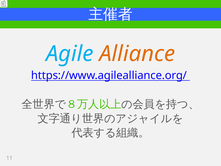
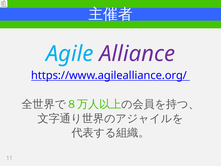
Alliance colour: orange -> purple
